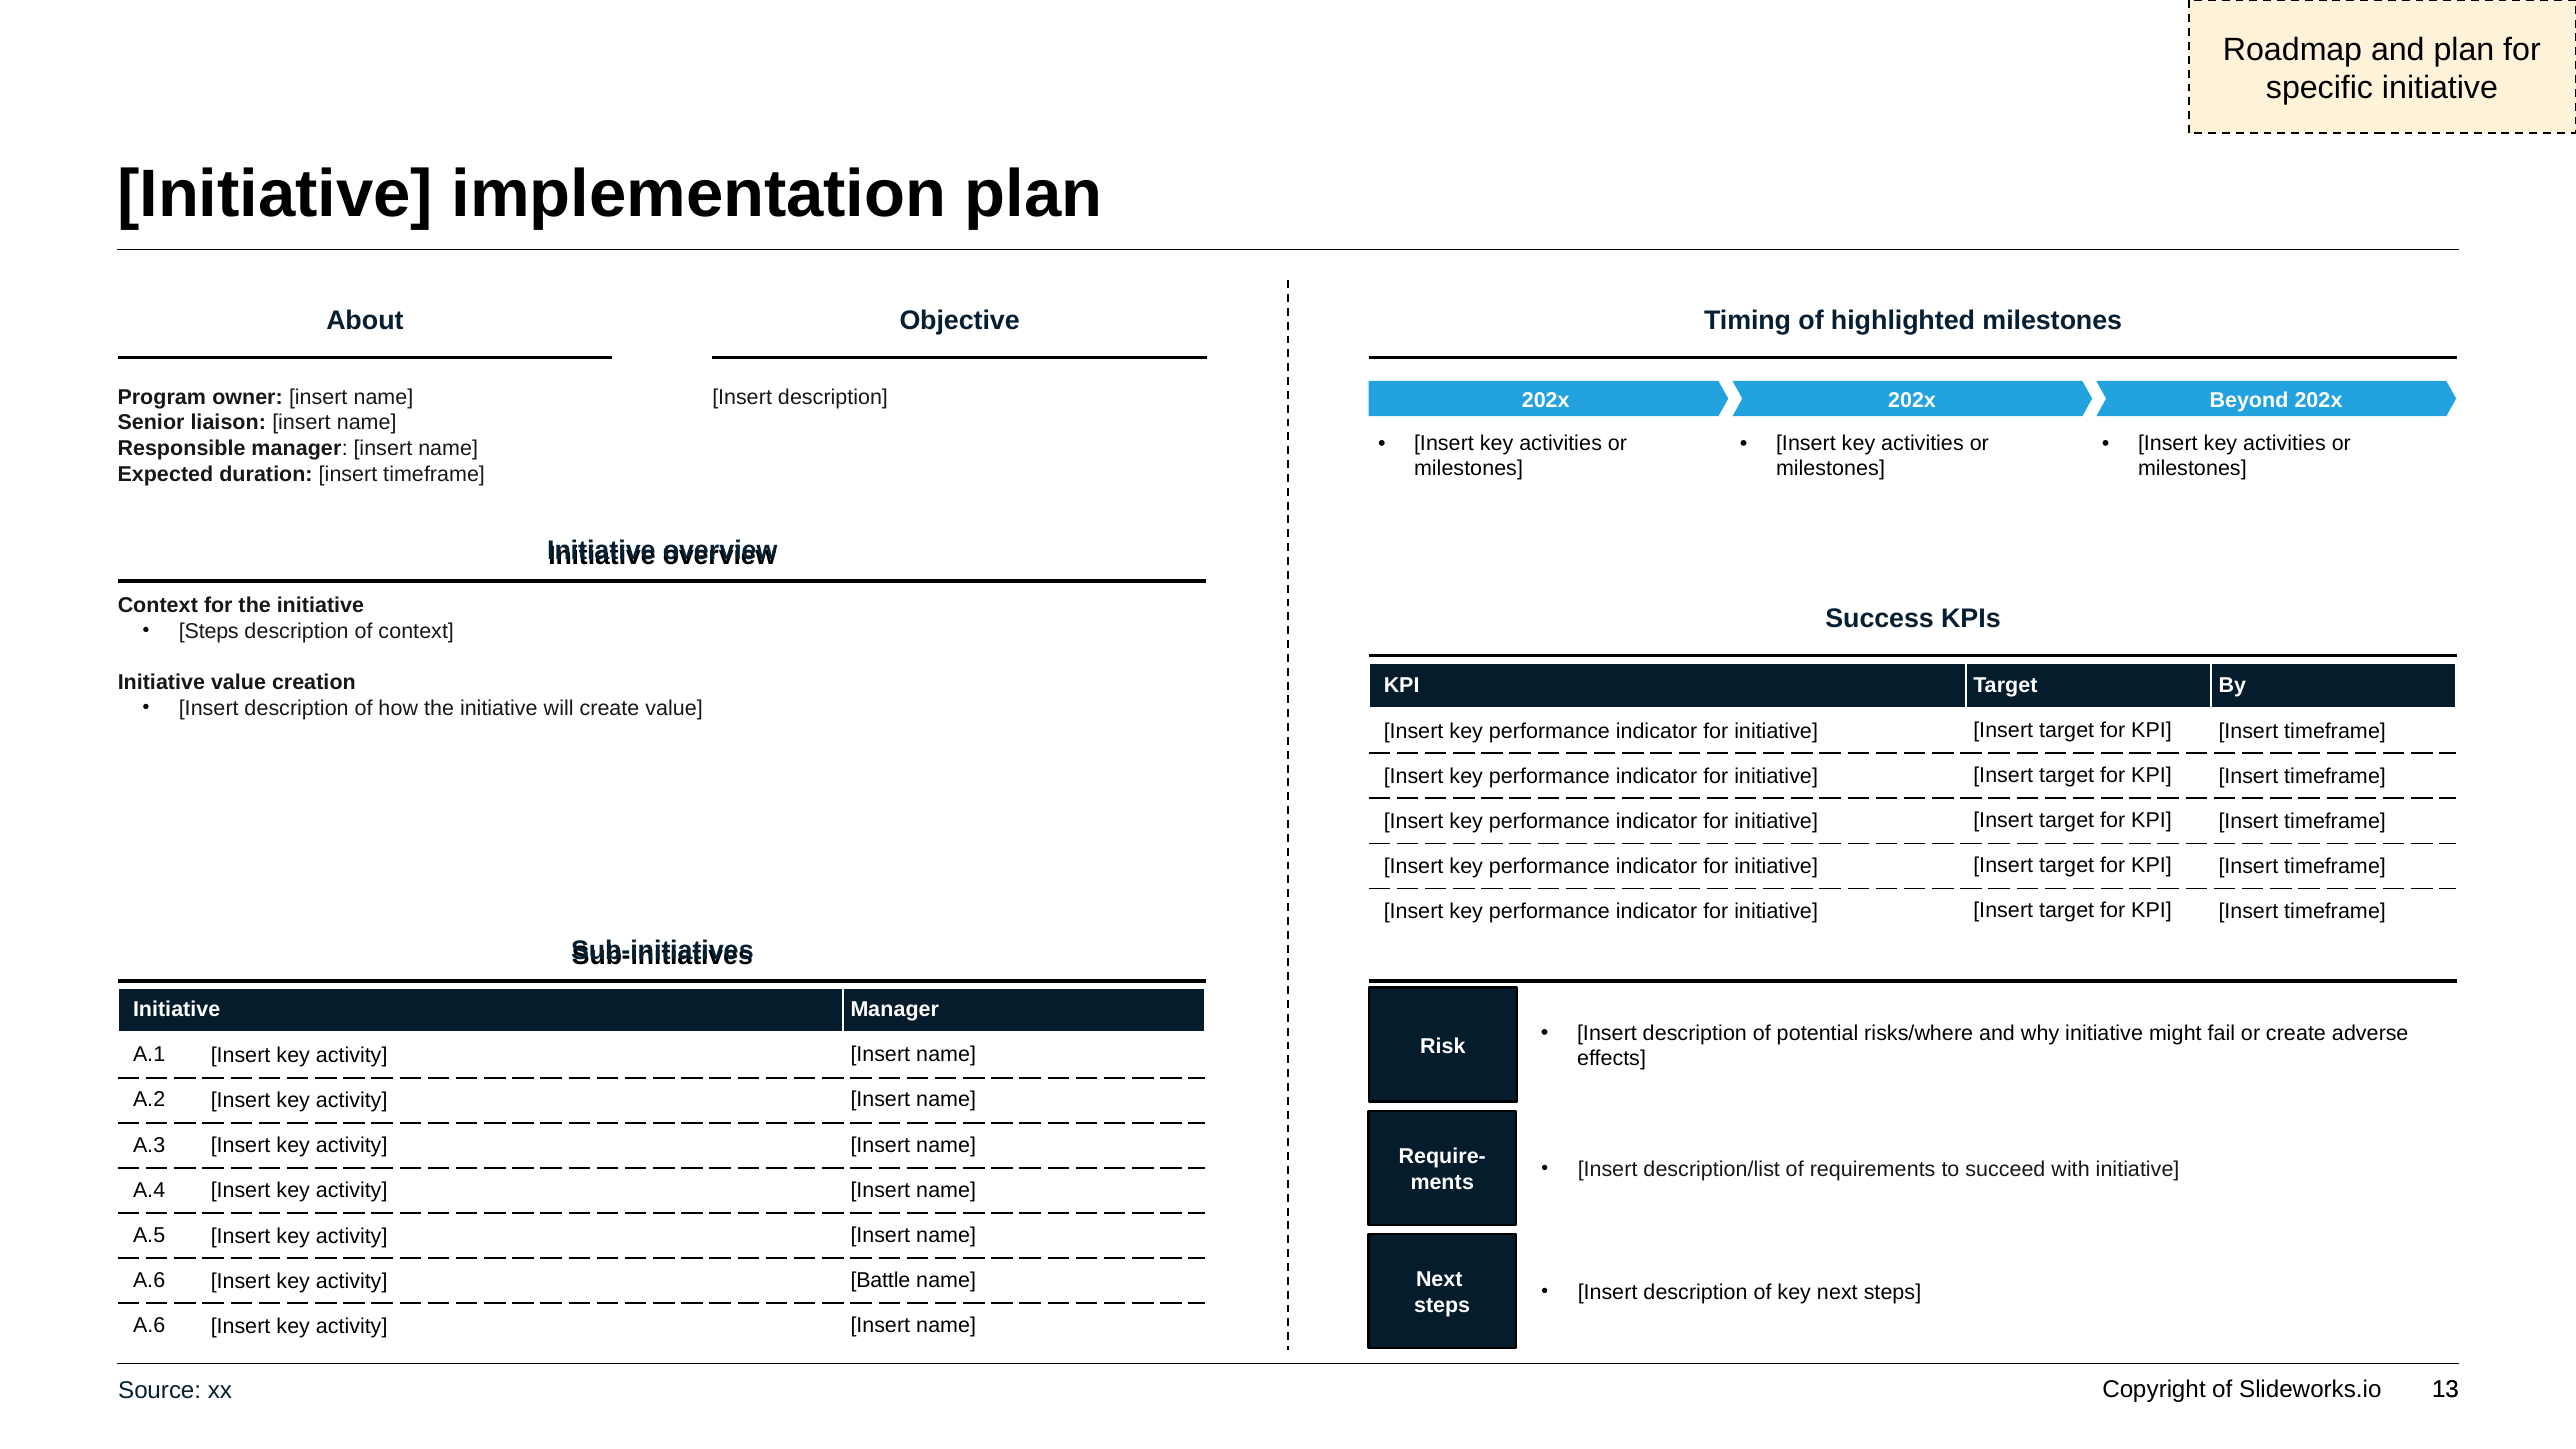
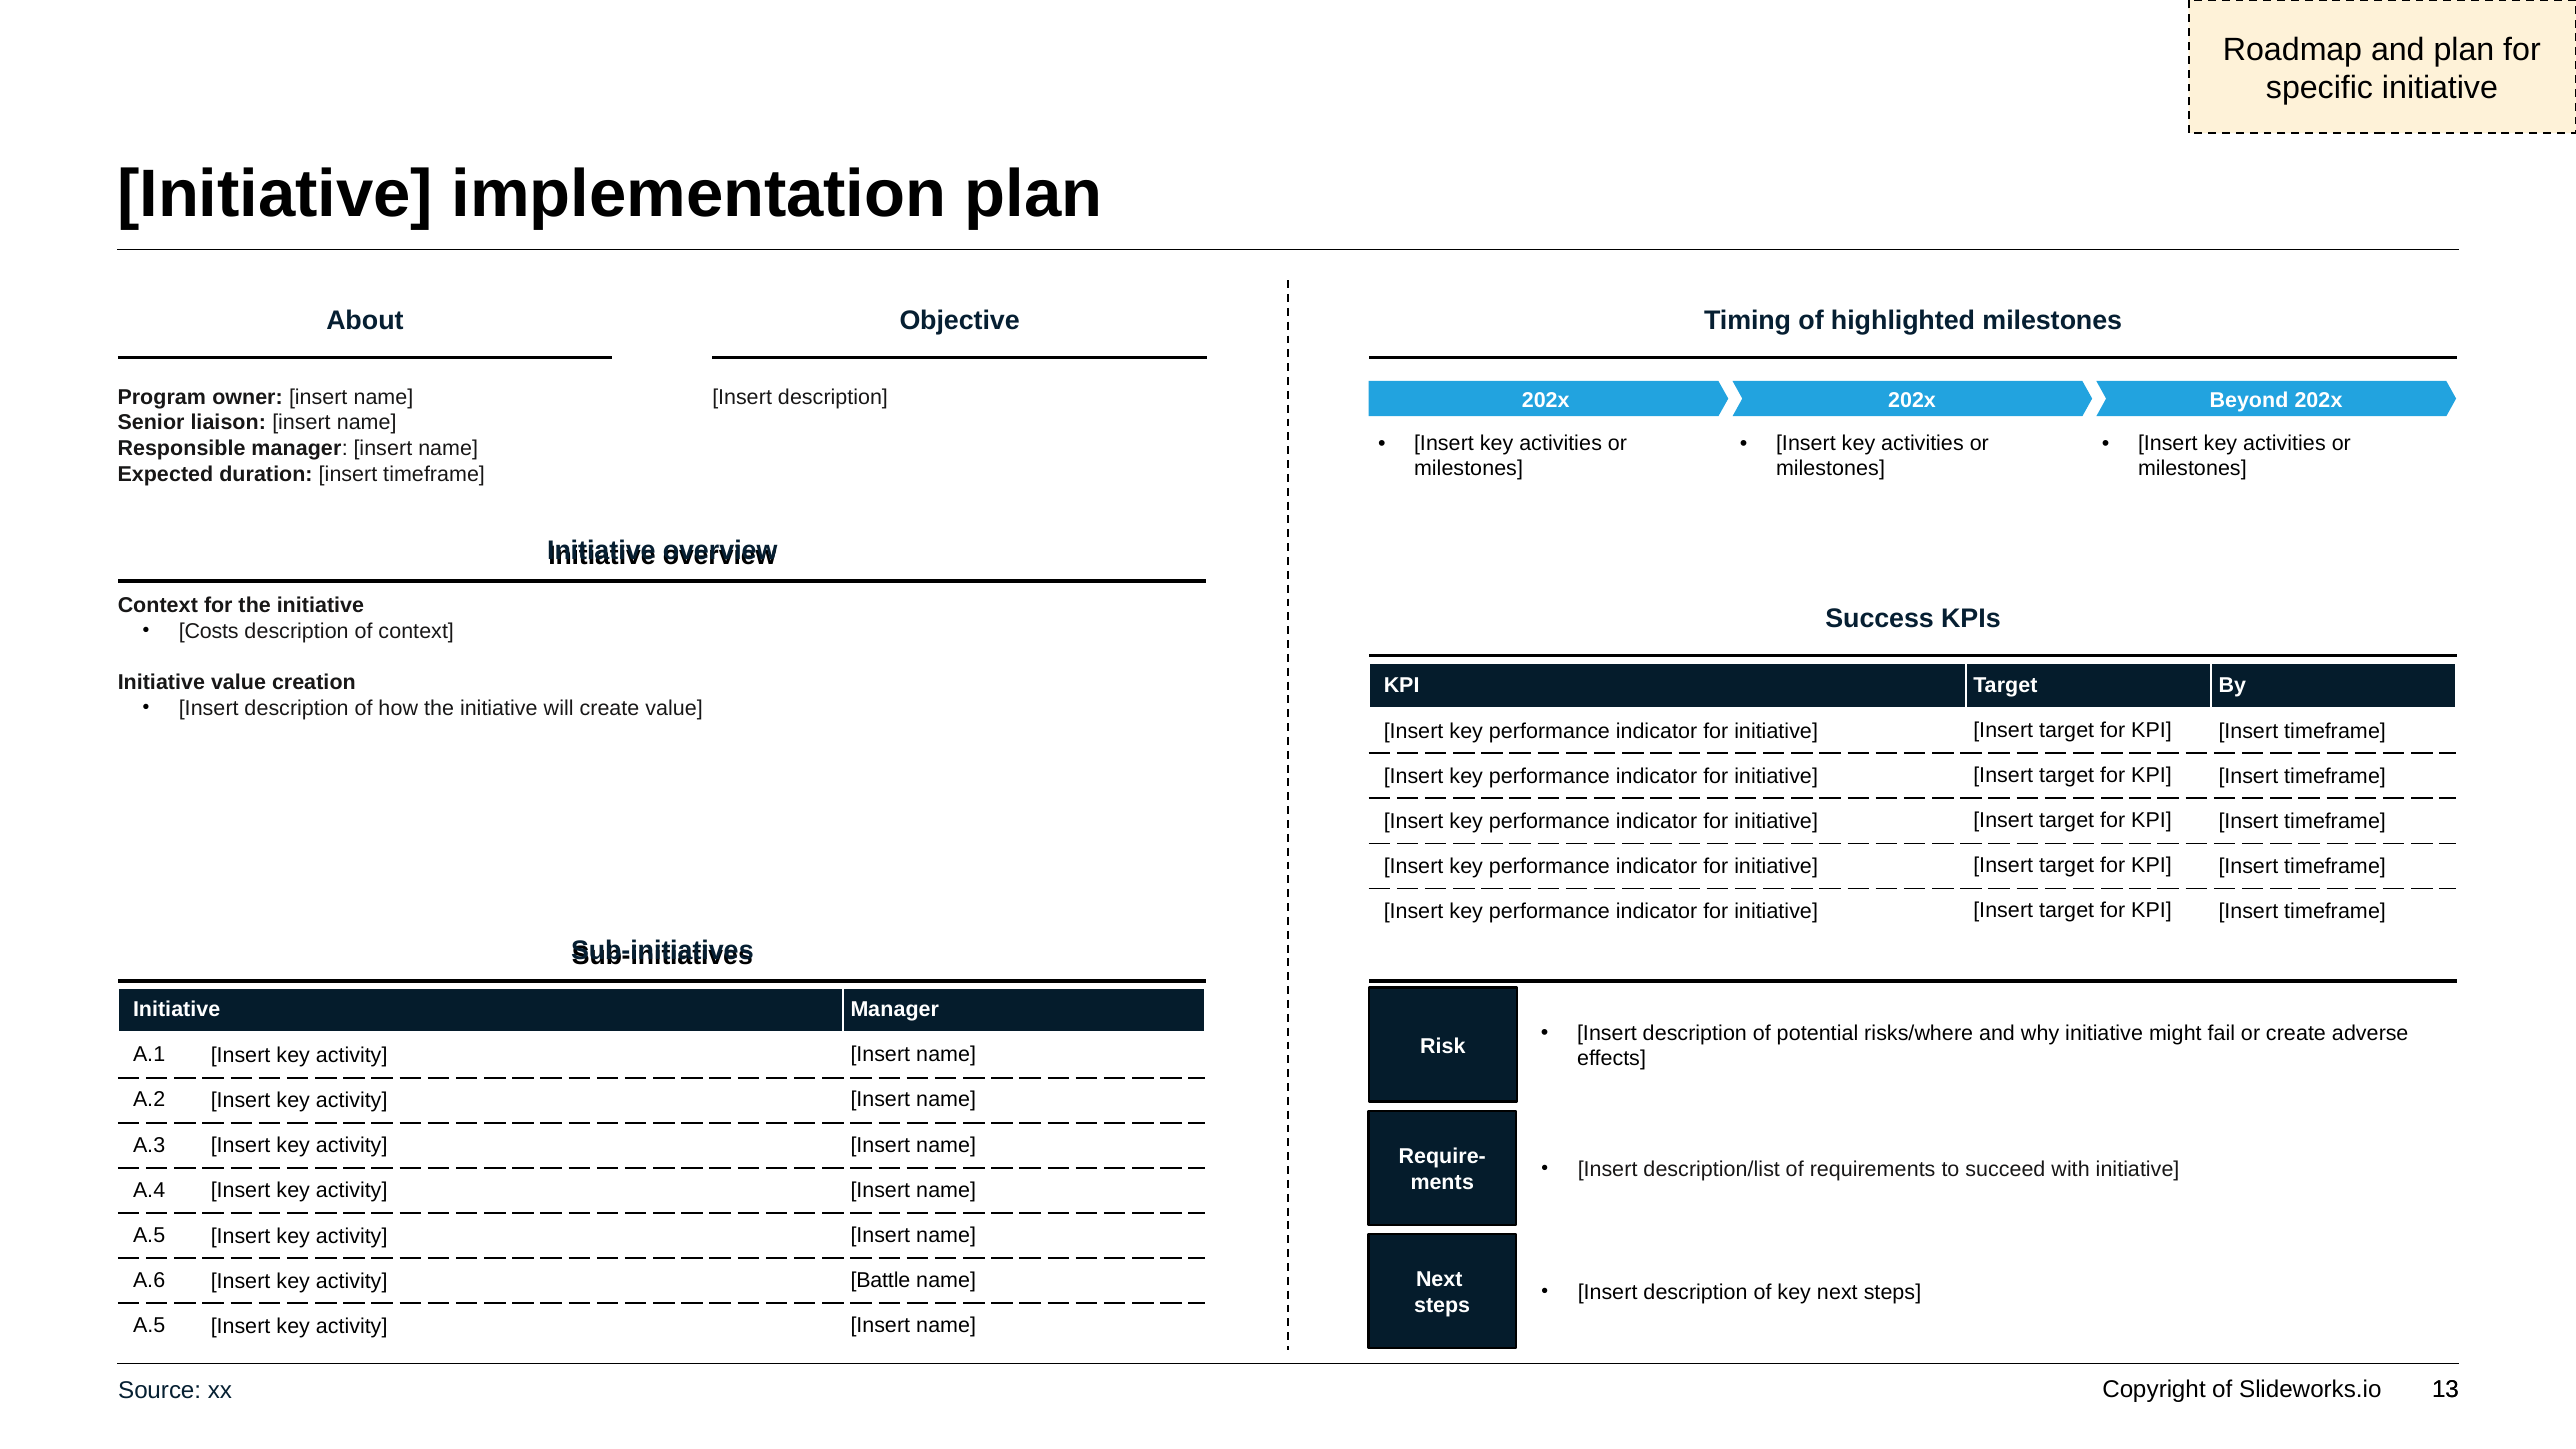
Steps at (209, 631): Steps -> Costs
A.6 at (149, 1325): A.6 -> A.5
